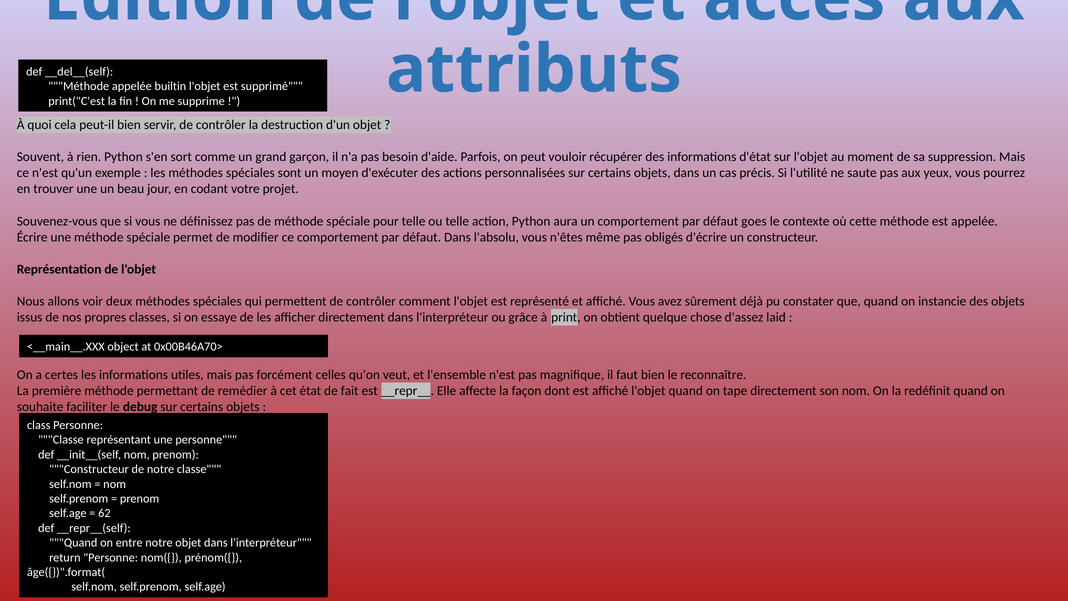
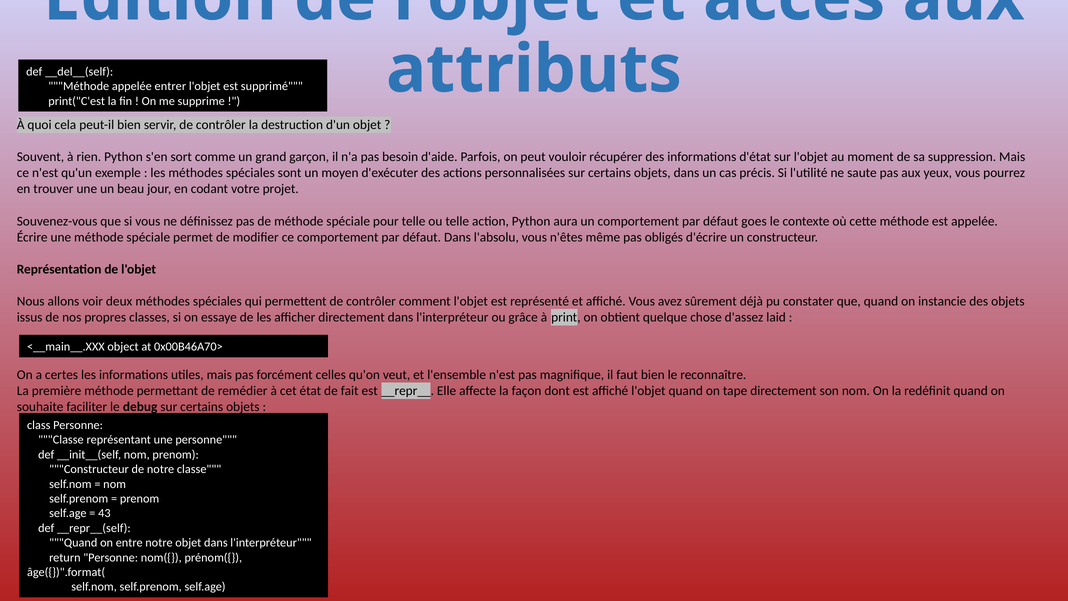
builtin: builtin -> entrer
62: 62 -> 43
